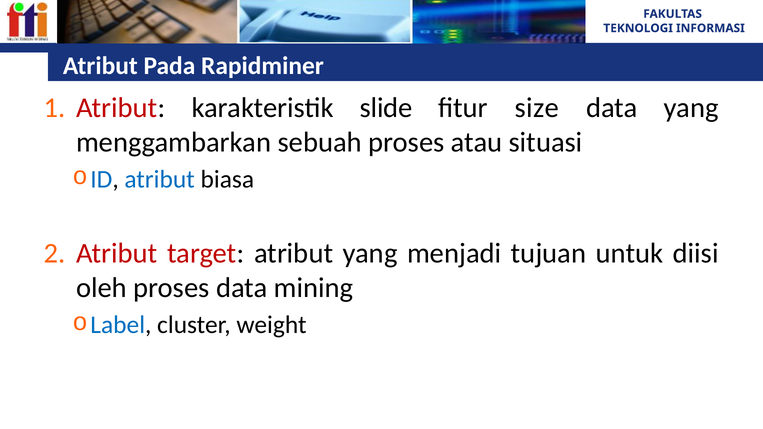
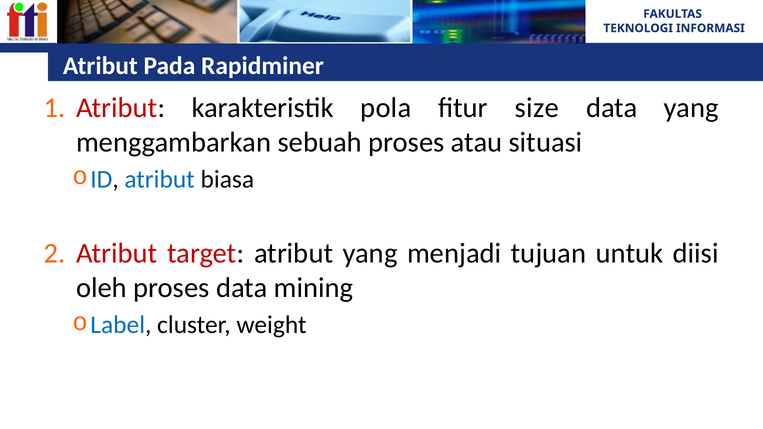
slide: slide -> pola
